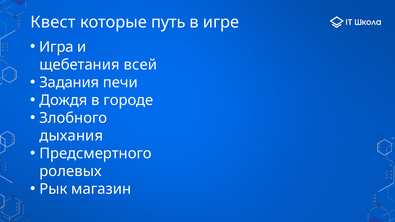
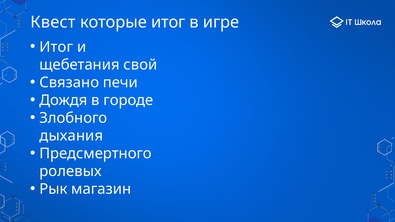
которые путь: путь -> итог
Игра at (56, 47): Игра -> Итог
всей: всей -> свой
Задания: Задания -> Связано
